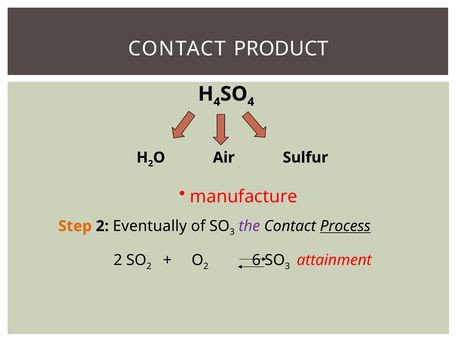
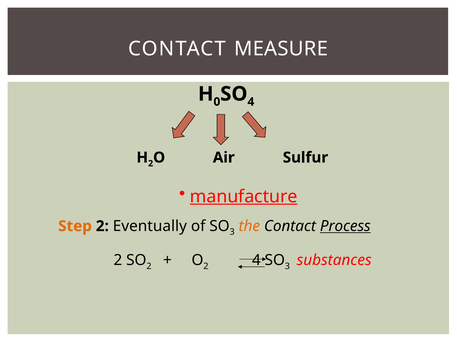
PRODUCT: PRODUCT -> MEASURE
4 at (217, 102): 4 -> 0
manufacture underline: none -> present
the colour: purple -> orange
2 6: 6 -> 4
attainment: attainment -> substances
